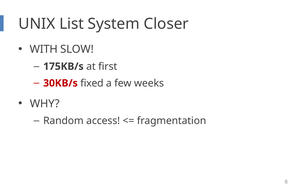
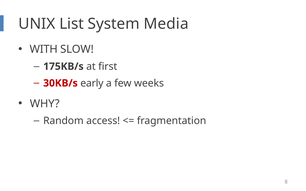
Closer: Closer -> Media
fixed: fixed -> early
